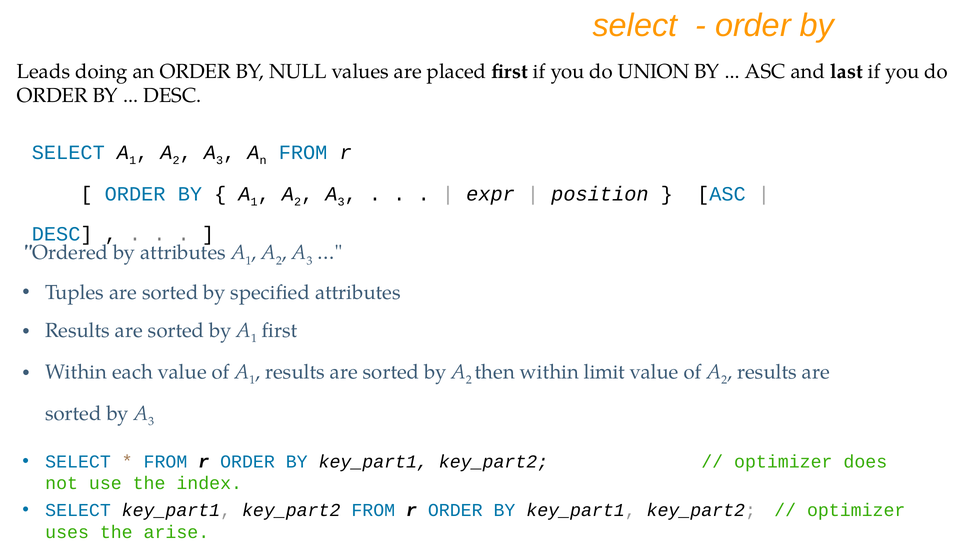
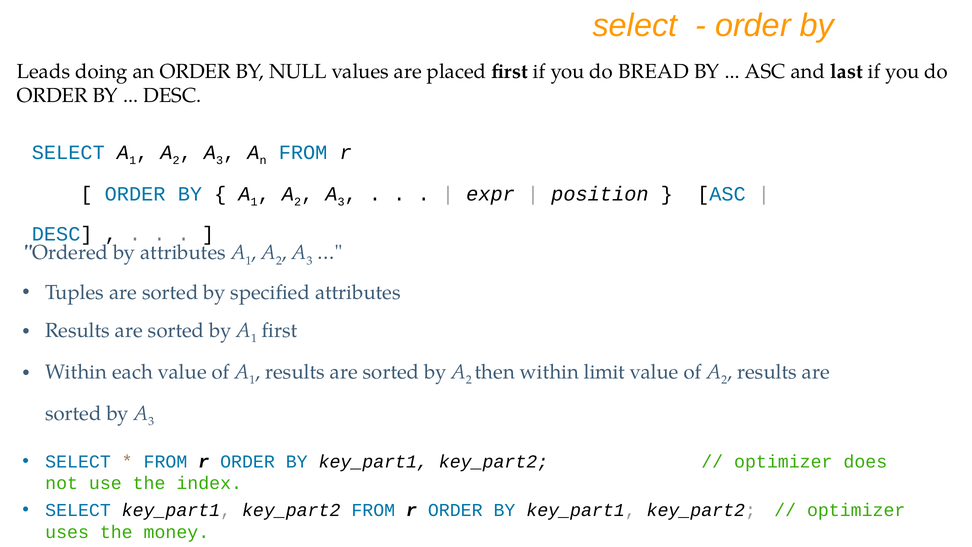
UNION: UNION -> BREAD
arise: arise -> money
